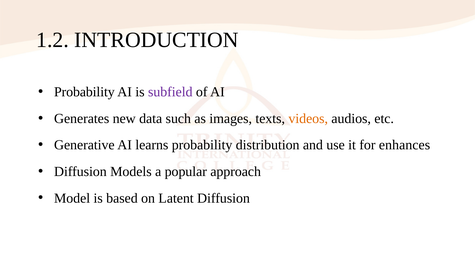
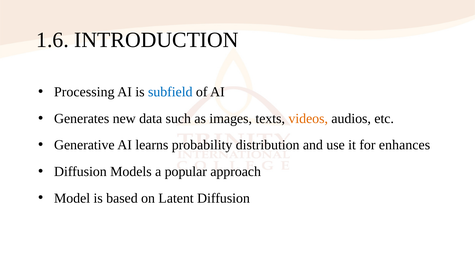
1.2: 1.2 -> 1.6
Probability at (84, 92): Probability -> Processing
subfield colour: purple -> blue
